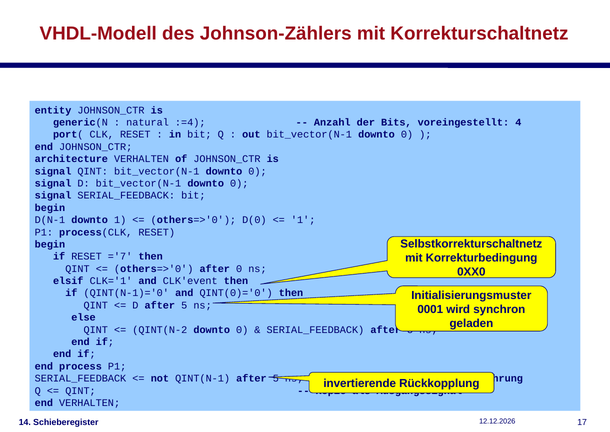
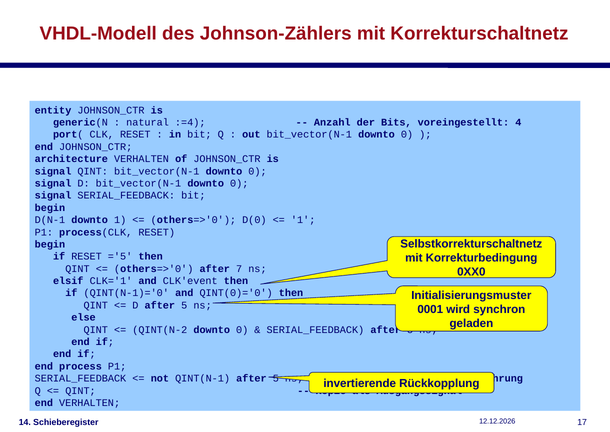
='7: ='7 -> ='5
after 0: 0 -> 7
